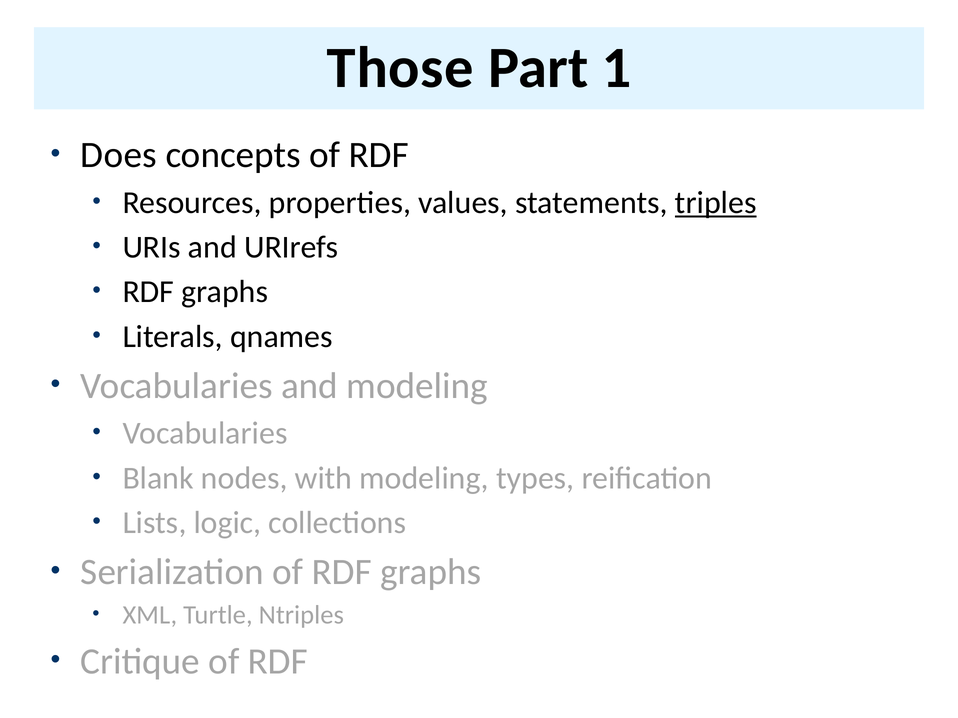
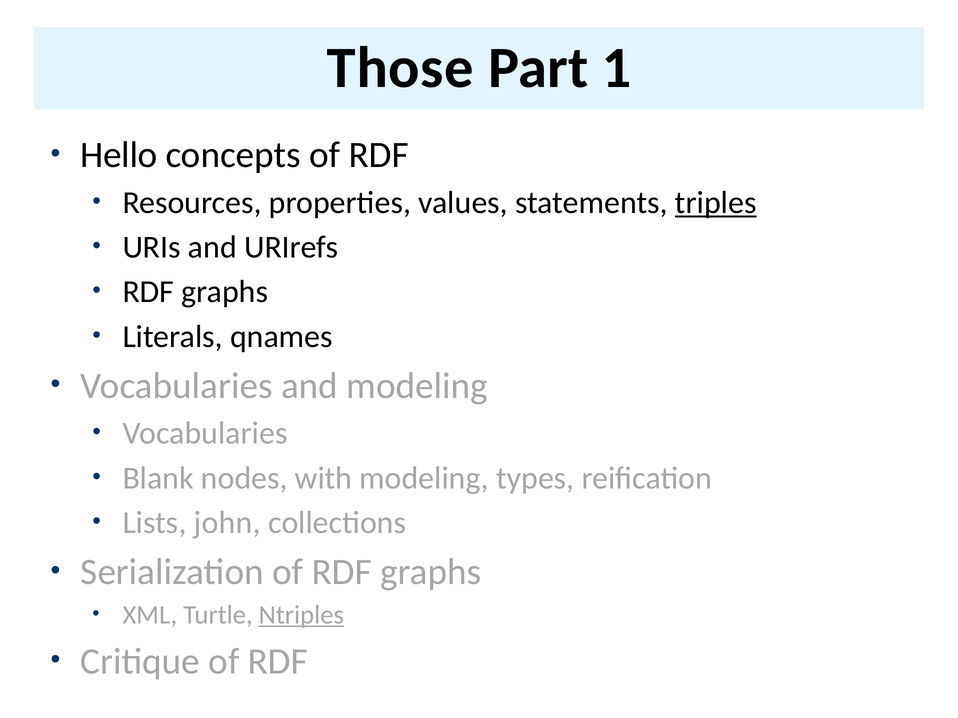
Does: Does -> Hello
logic: logic -> john
Ntriples underline: none -> present
